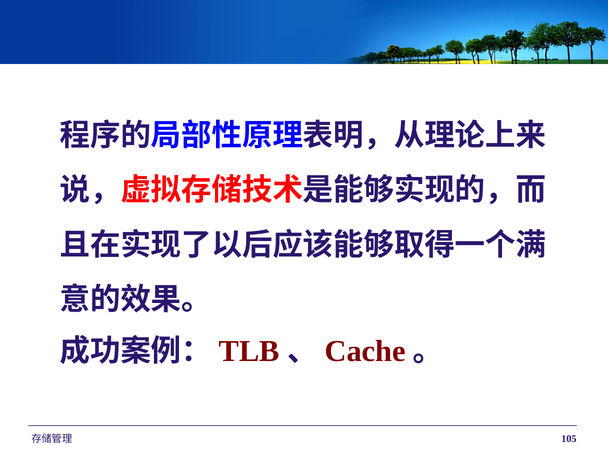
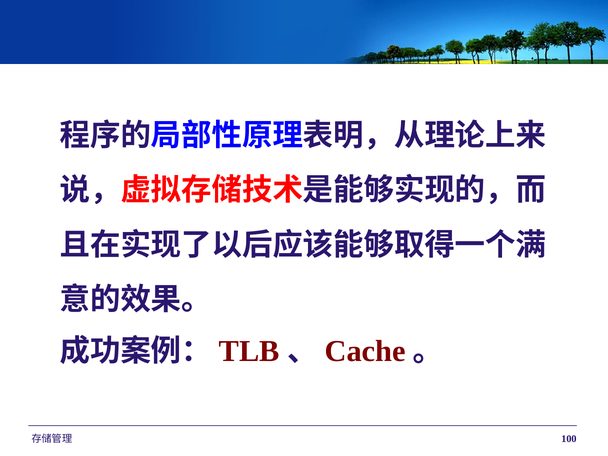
105: 105 -> 100
